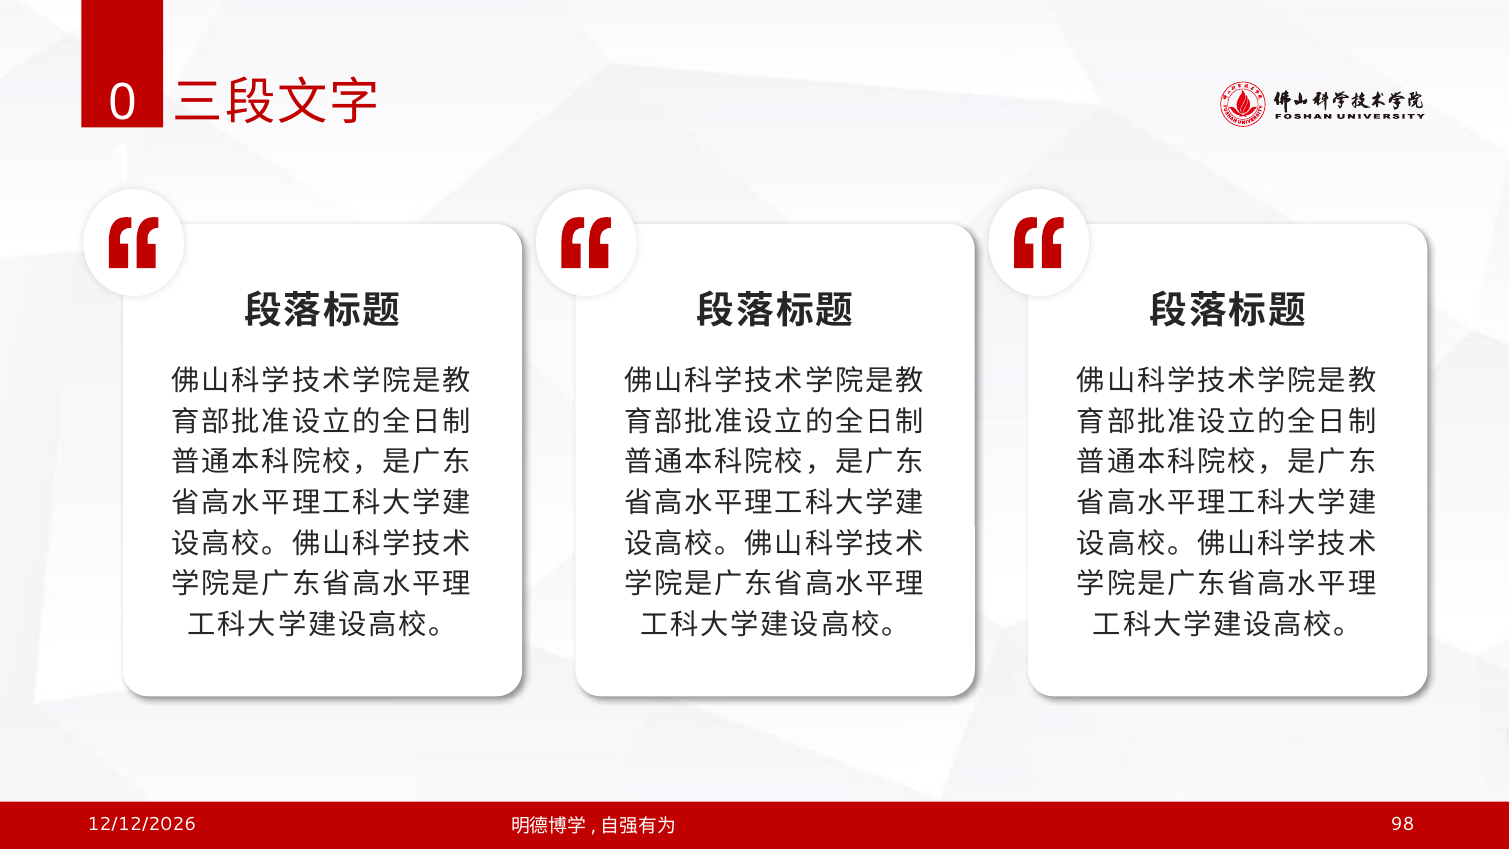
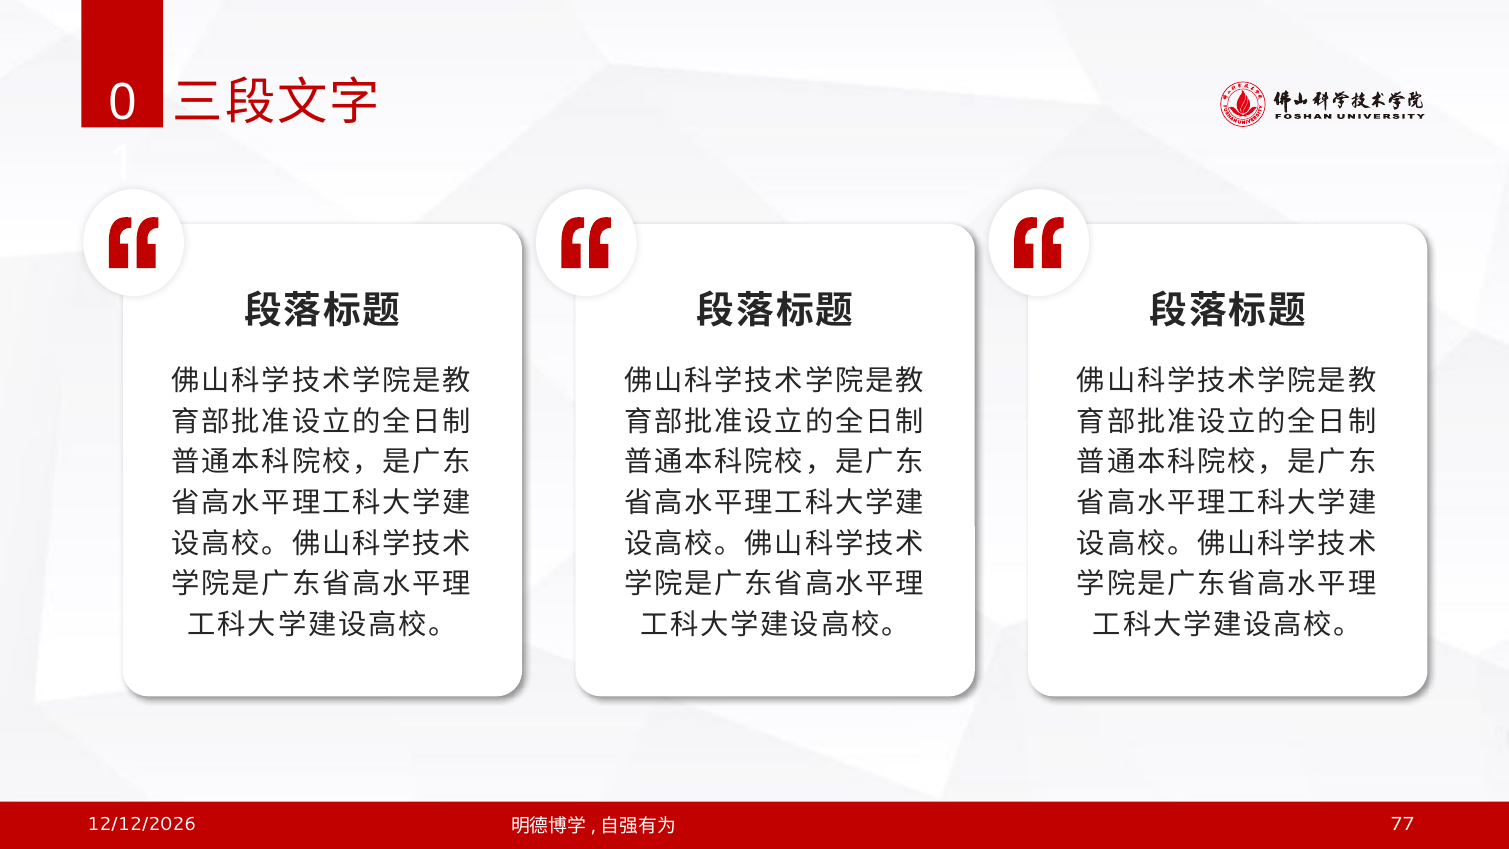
98: 98 -> 77
